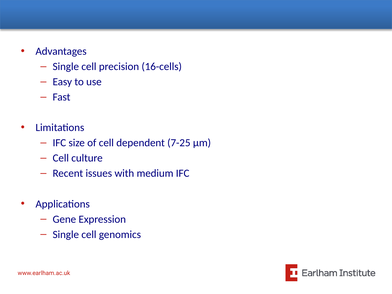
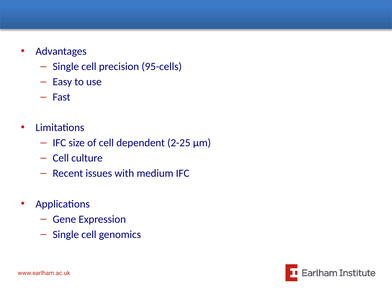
16-cells: 16-cells -> 95-cells
7-25: 7-25 -> 2-25
